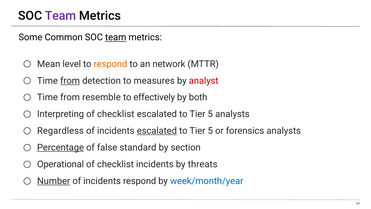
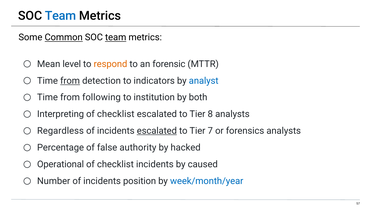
Team at (60, 16) colour: purple -> blue
Common underline: none -> present
network: network -> forensic
measures: measures -> indicators
analyst colour: red -> blue
resemble: resemble -> following
effectively: effectively -> institution
5 at (210, 114): 5 -> 8
5 at (210, 131): 5 -> 7
Percentage underline: present -> none
standard: standard -> authority
section: section -> hacked
threats: threats -> caused
Number underline: present -> none
incidents respond: respond -> position
